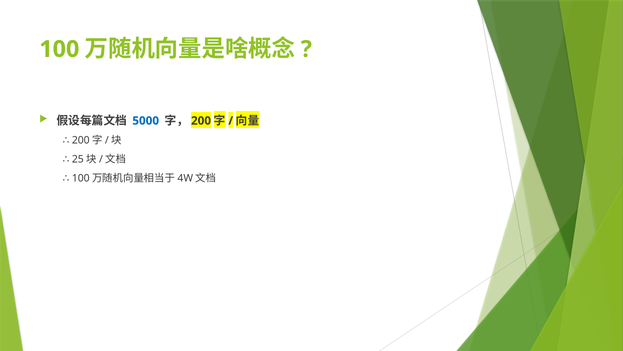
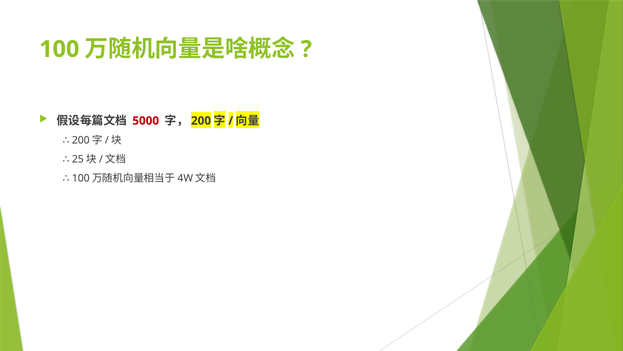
5000 colour: blue -> red
